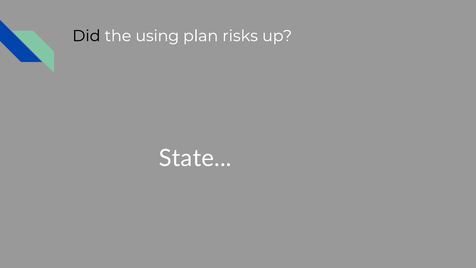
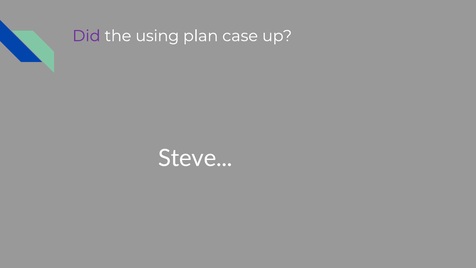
Did colour: black -> purple
risks: risks -> case
State: State -> Steve
